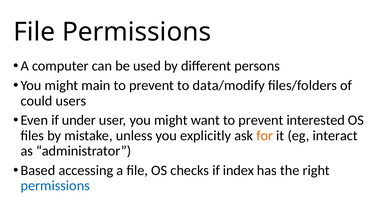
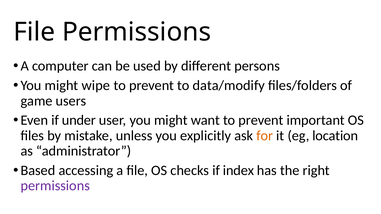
main: main -> wipe
could: could -> game
interested: interested -> important
interact: interact -> location
permissions at (55, 186) colour: blue -> purple
